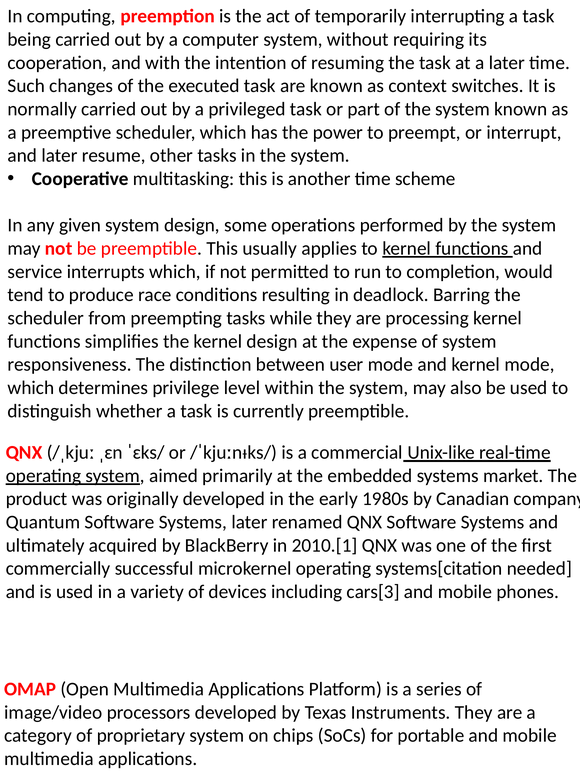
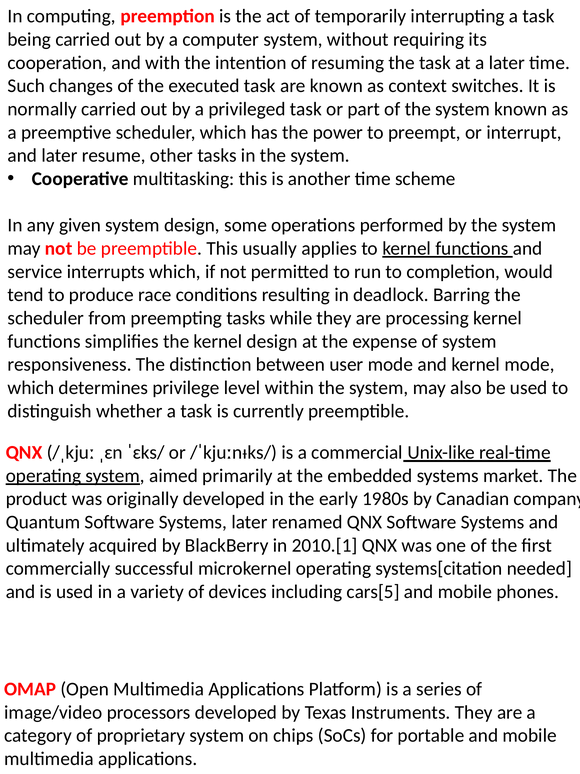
cars[3: cars[3 -> cars[5
